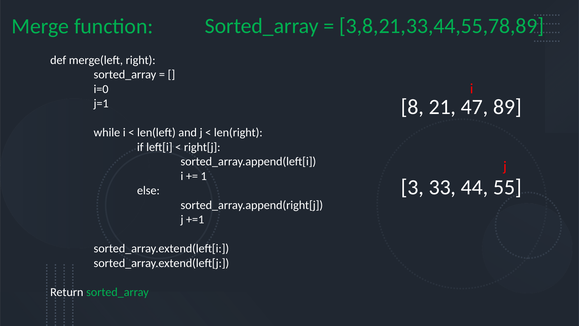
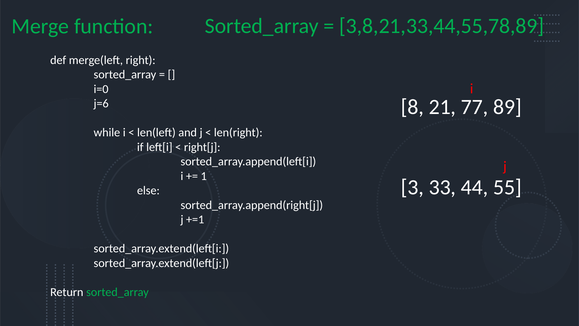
47: 47 -> 77
j=1: j=1 -> j=6
